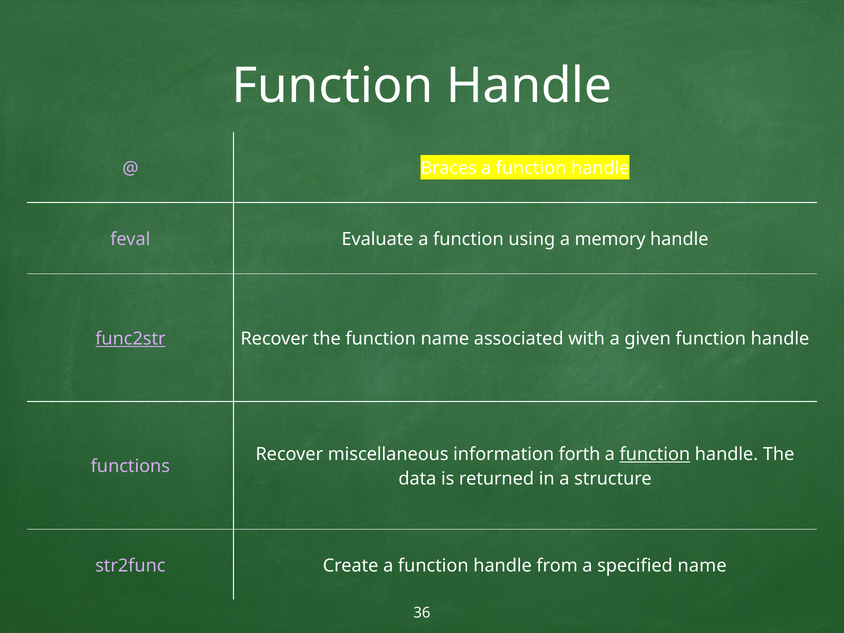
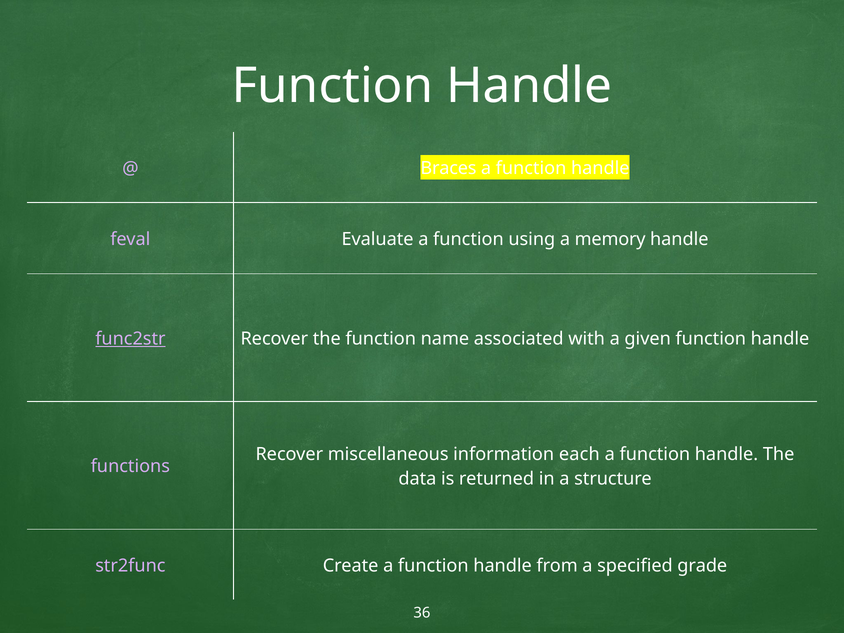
forth: forth -> each
function at (655, 454) underline: present -> none
specified name: name -> grade
